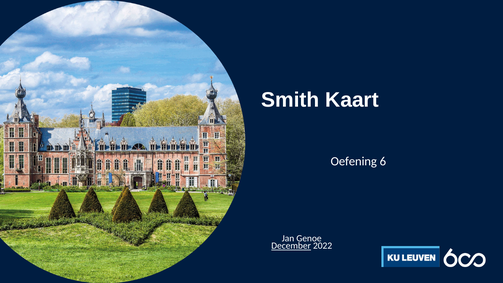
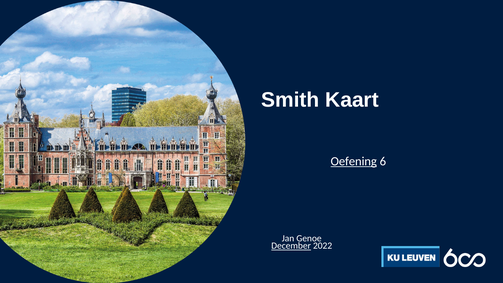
Oefening underline: none -> present
